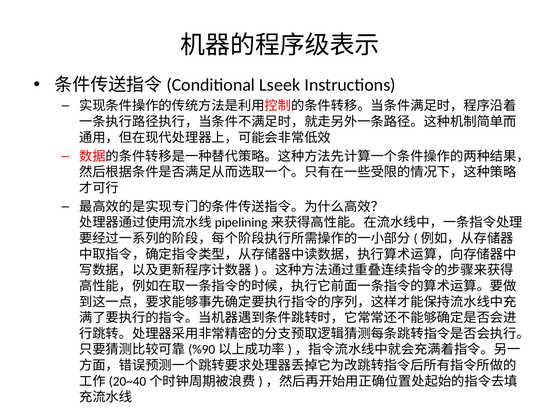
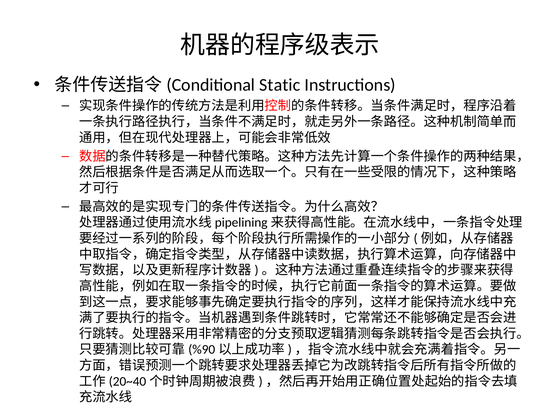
Lseek: Lseek -> Static
